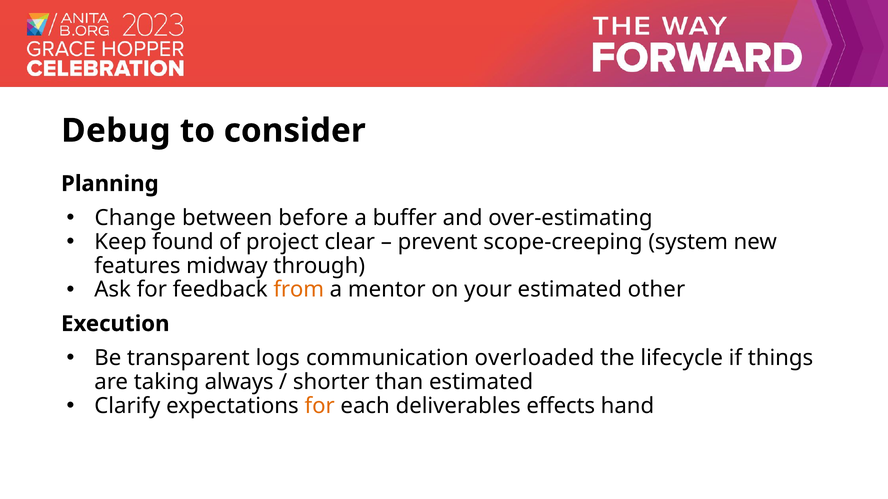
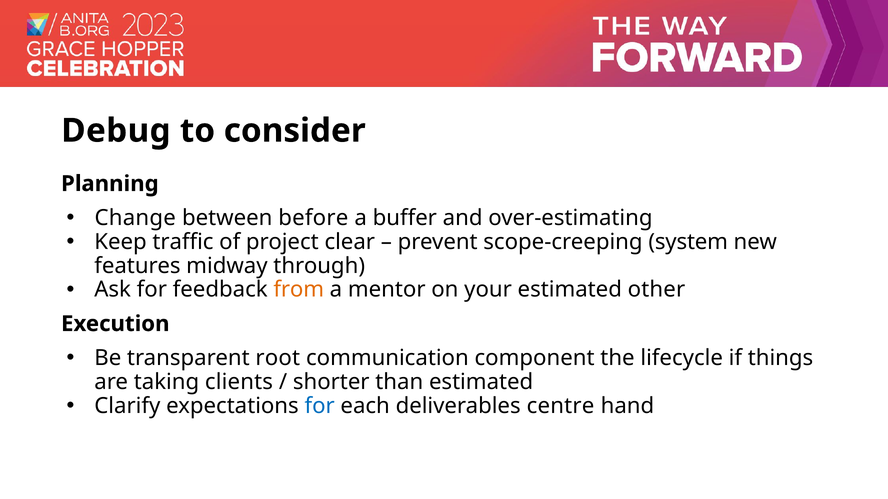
found: found -> traffic
logs: logs -> root
overloaded: overloaded -> component
always: always -> clients
for at (320, 406) colour: orange -> blue
effects: effects -> centre
